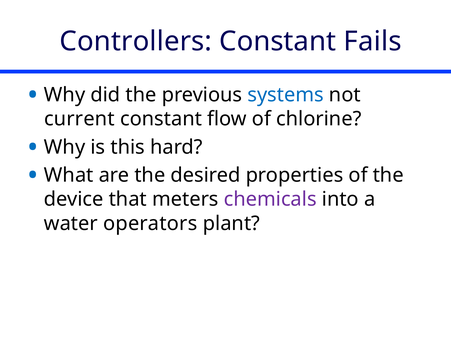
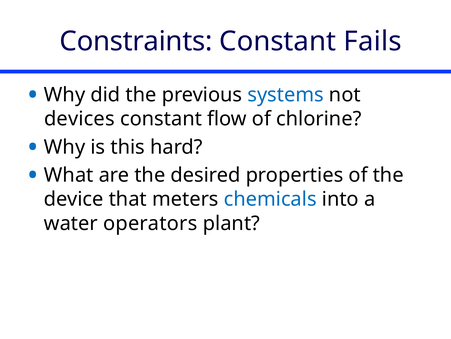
Controllers: Controllers -> Constraints
current: current -> devices
chemicals colour: purple -> blue
